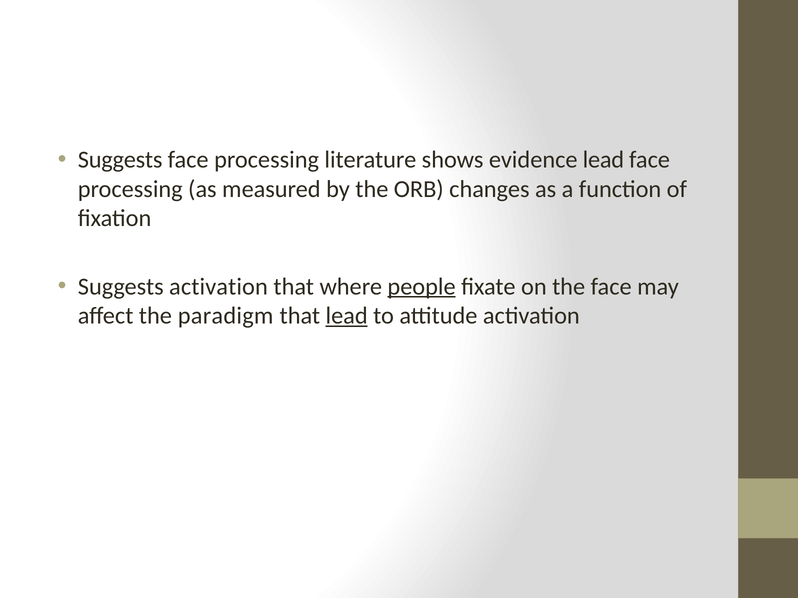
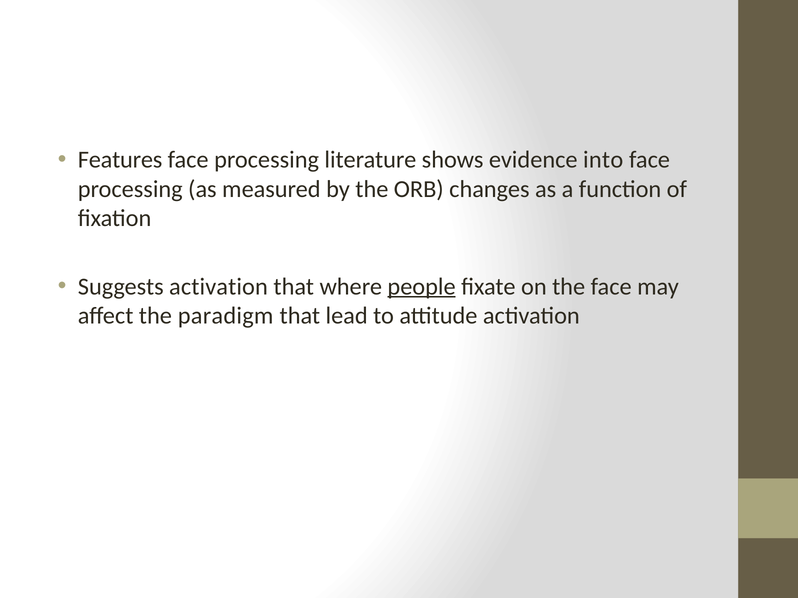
Suggests at (120, 160): Suggests -> Features
evidence lead: lead -> into
lead at (347, 316) underline: present -> none
